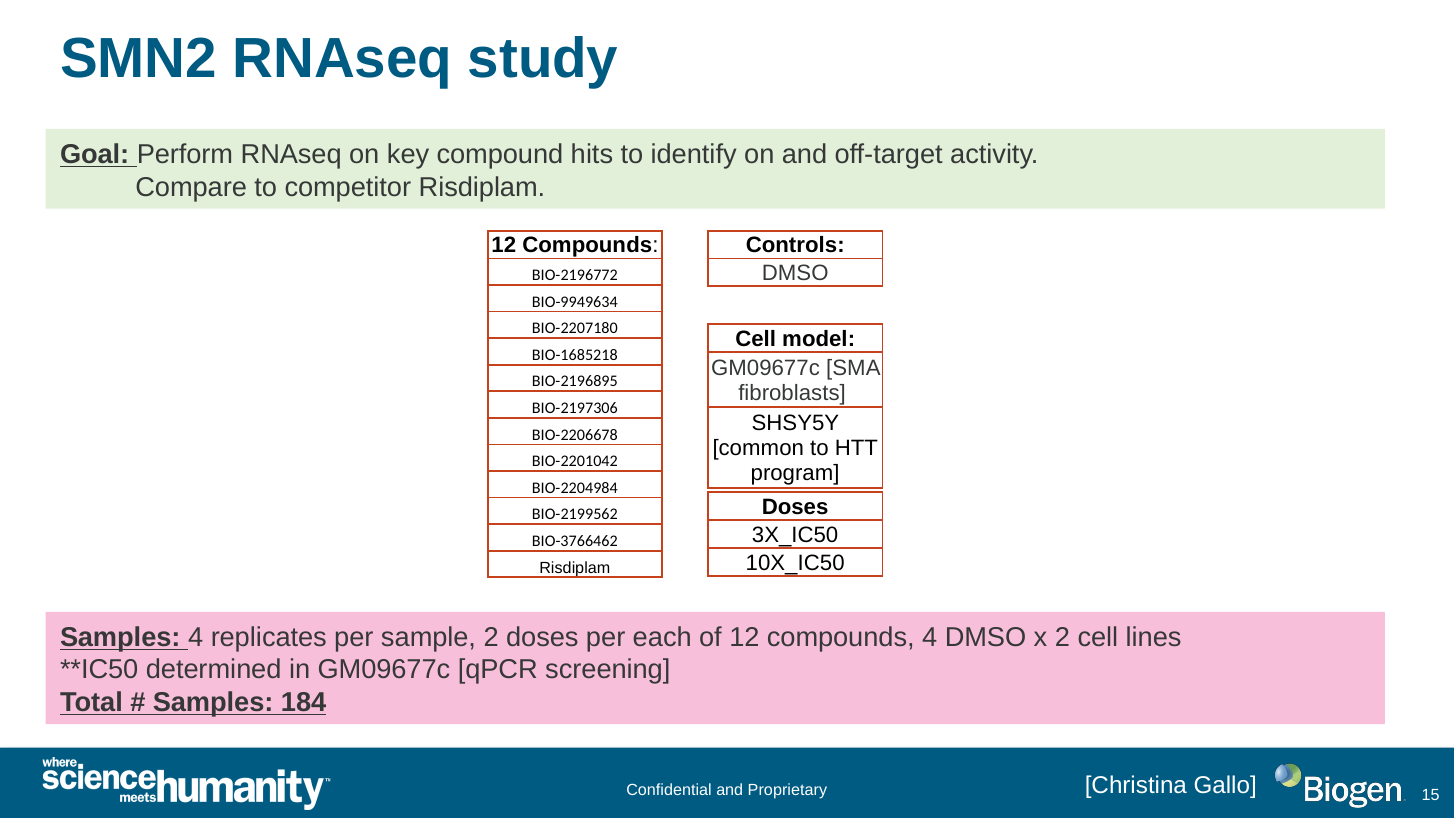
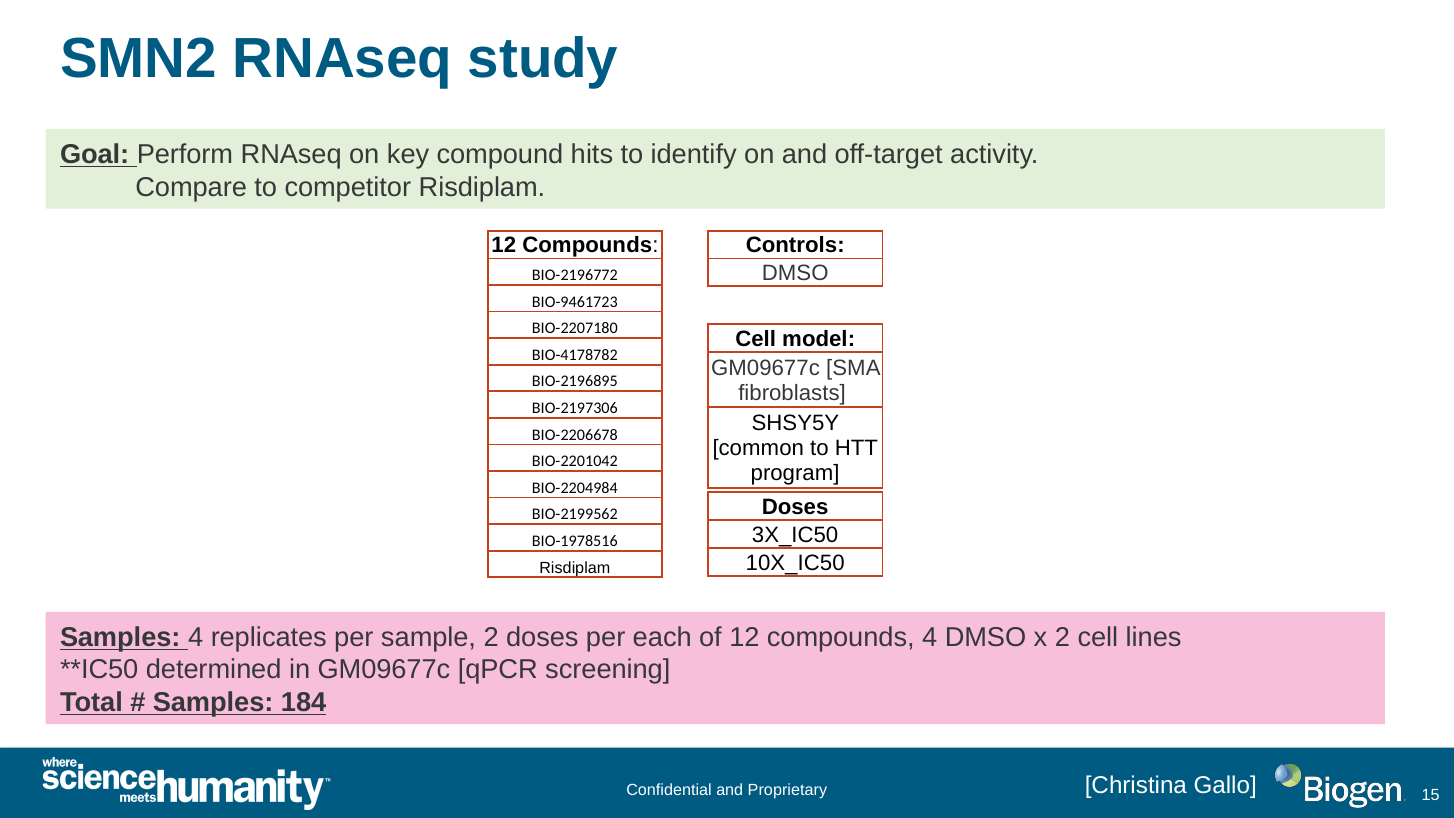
BIO-9949634: BIO-9949634 -> BIO-9461723
BIO-1685218: BIO-1685218 -> BIO-4178782
BIO-3766462: BIO-3766462 -> BIO-1978516
